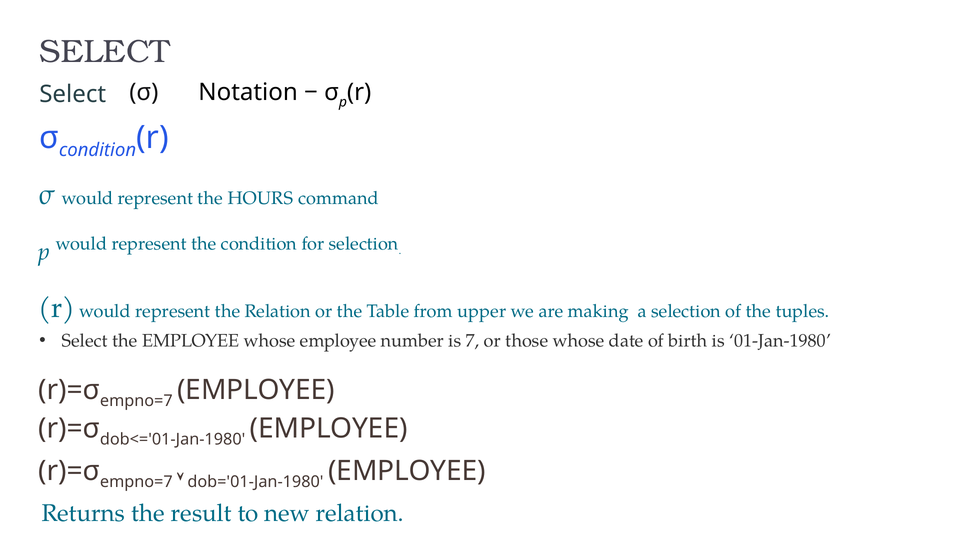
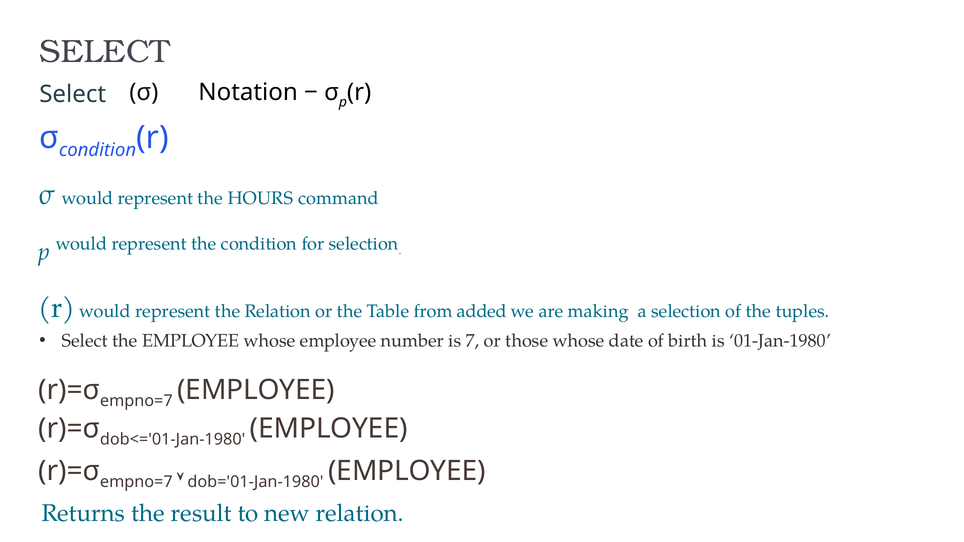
upper: upper -> added
